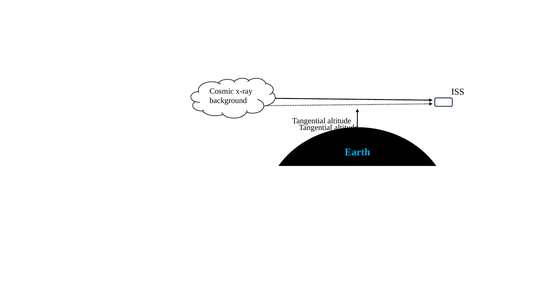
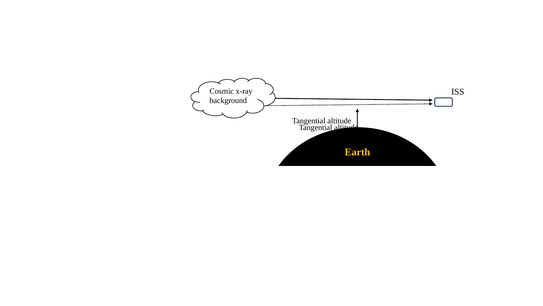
Earth colour: light blue -> yellow
